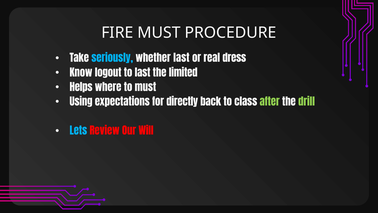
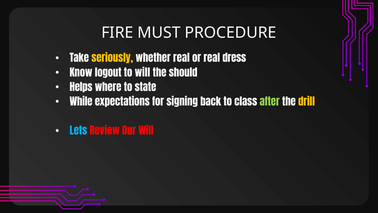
seriously colour: light blue -> yellow
whether last: last -> real
to last: last -> will
limited: limited -> should
to must: must -> state
Using: Using -> While
directly: directly -> signing
drill colour: light green -> yellow
